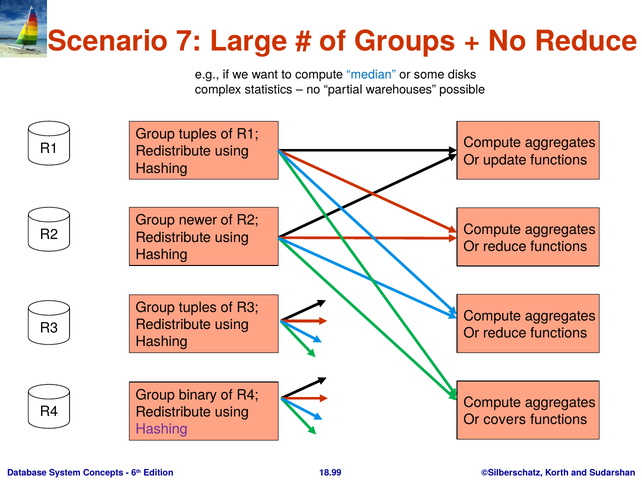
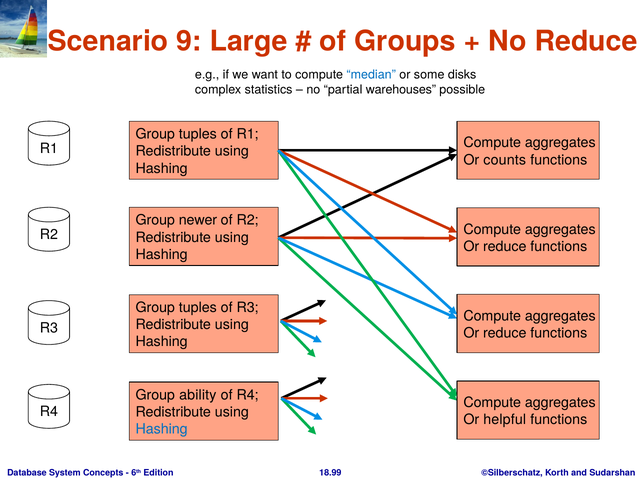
7: 7 -> 9
update: update -> counts
binary: binary -> ability
covers: covers -> helpful
Hashing at (162, 430) colour: purple -> blue
